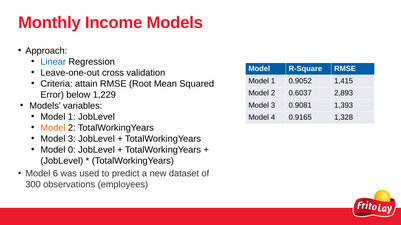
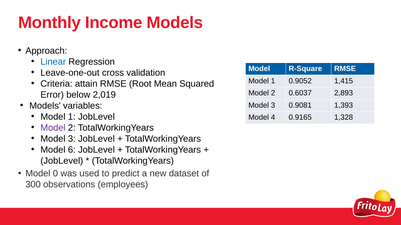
1,229: 1,229 -> 2,019
Model at (53, 128) colour: orange -> purple
0: 0 -> 6
6: 6 -> 0
